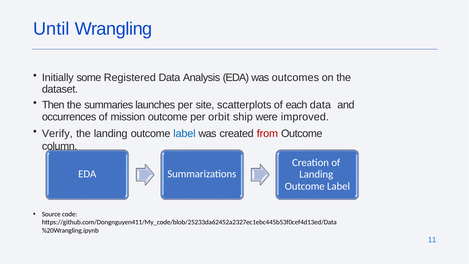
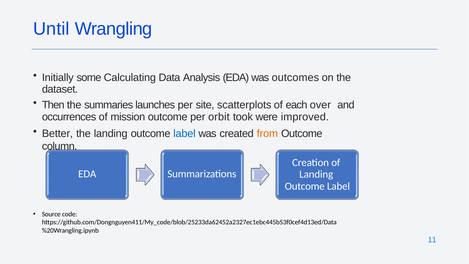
Registered: Registered -> Calculating
each data: data -> over
ship: ship -> took
Verify: Verify -> Better
from colour: red -> orange
